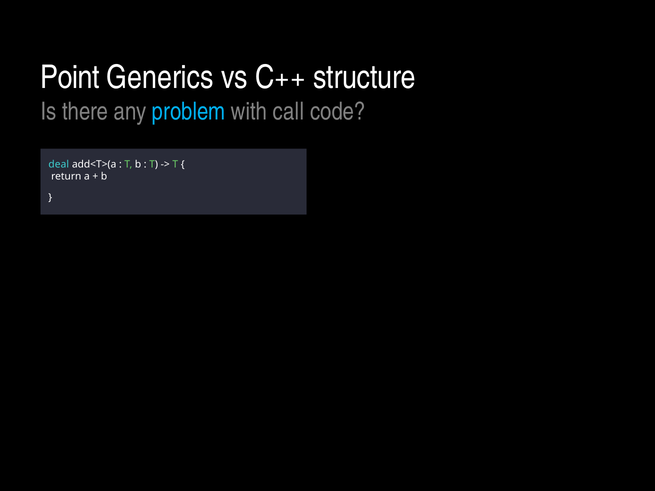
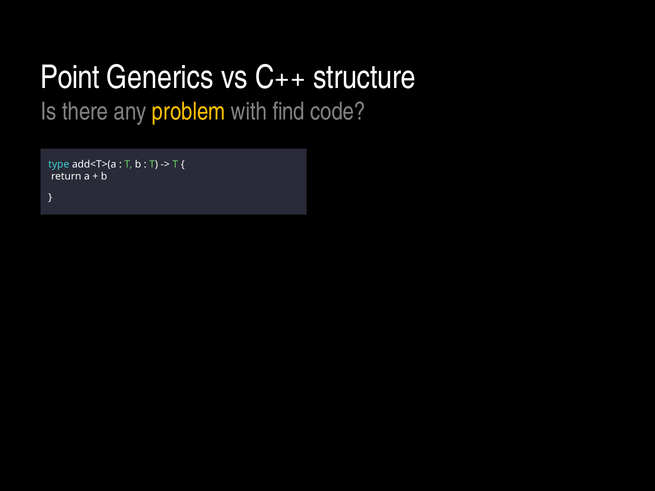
problem colour: light blue -> yellow
call: call -> find
deal: deal -> type
